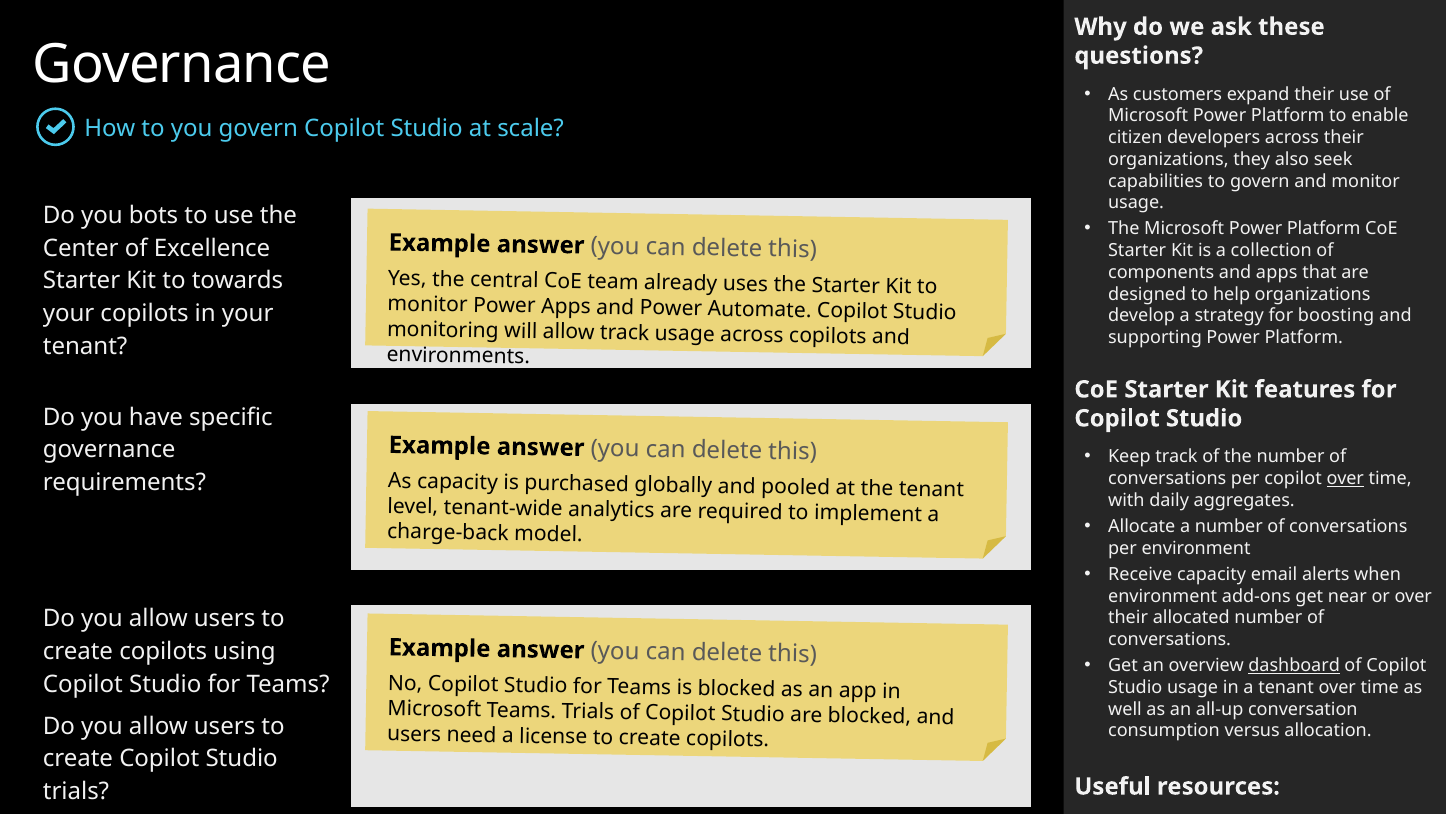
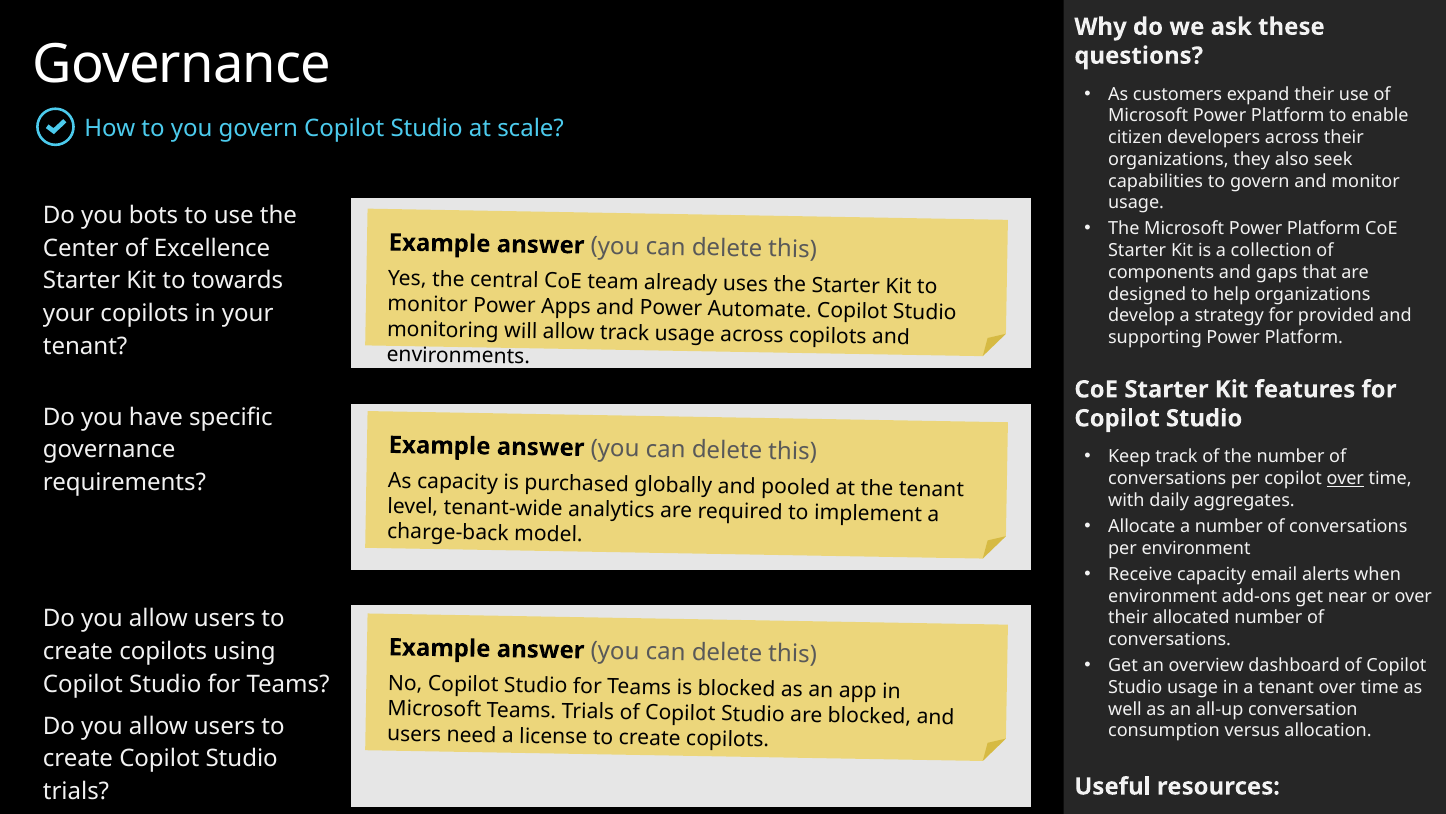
and apps: apps -> gaps
boosting: boosting -> provided
dashboard underline: present -> none
